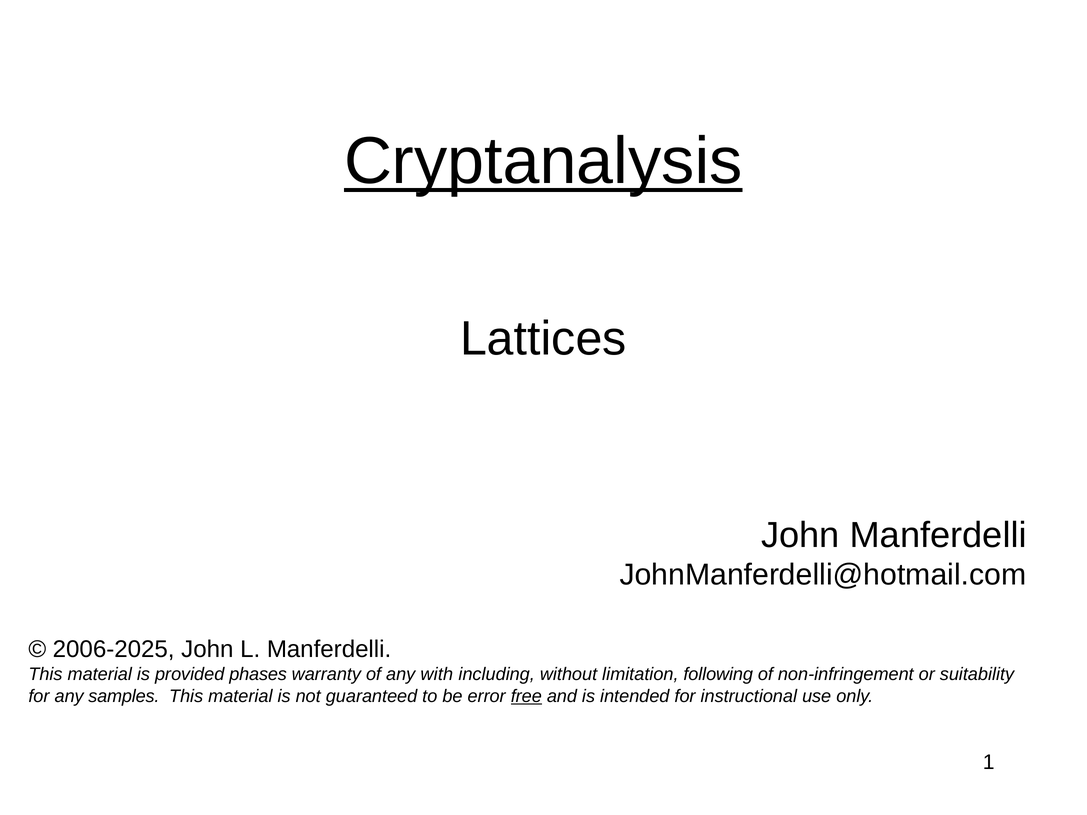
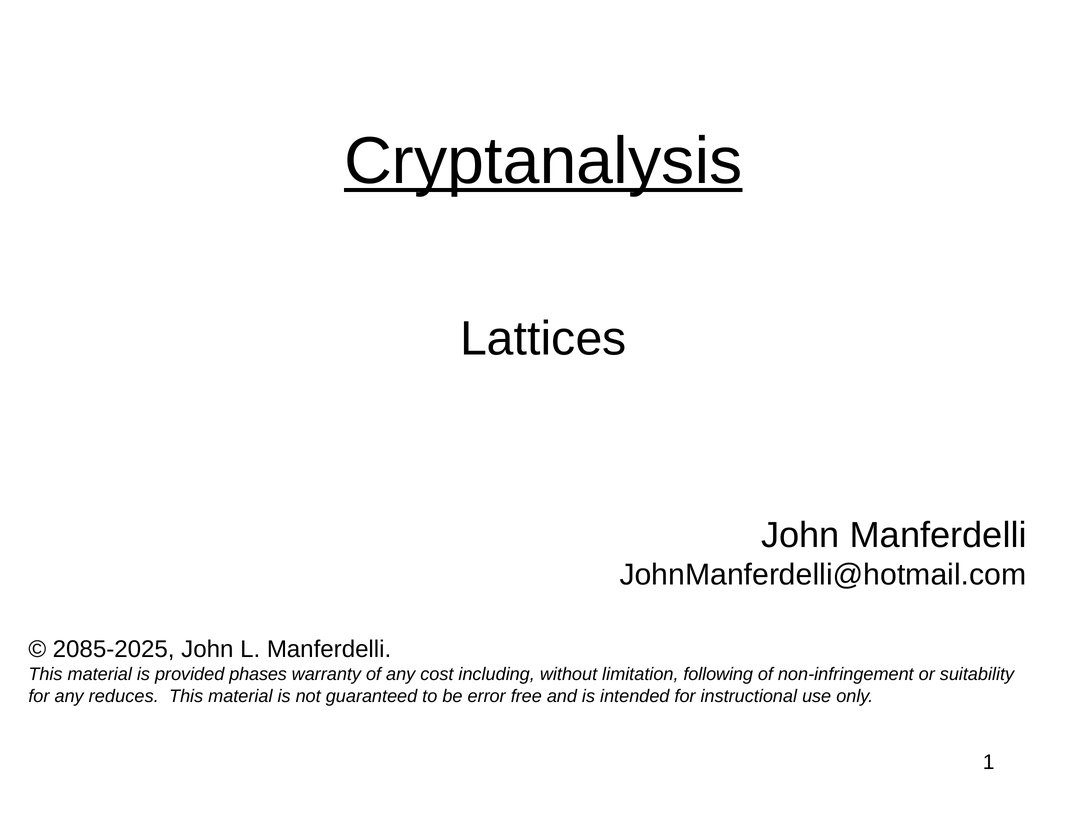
2006-2025: 2006-2025 -> 2085-2025
with: with -> cost
samples: samples -> reduces
free underline: present -> none
